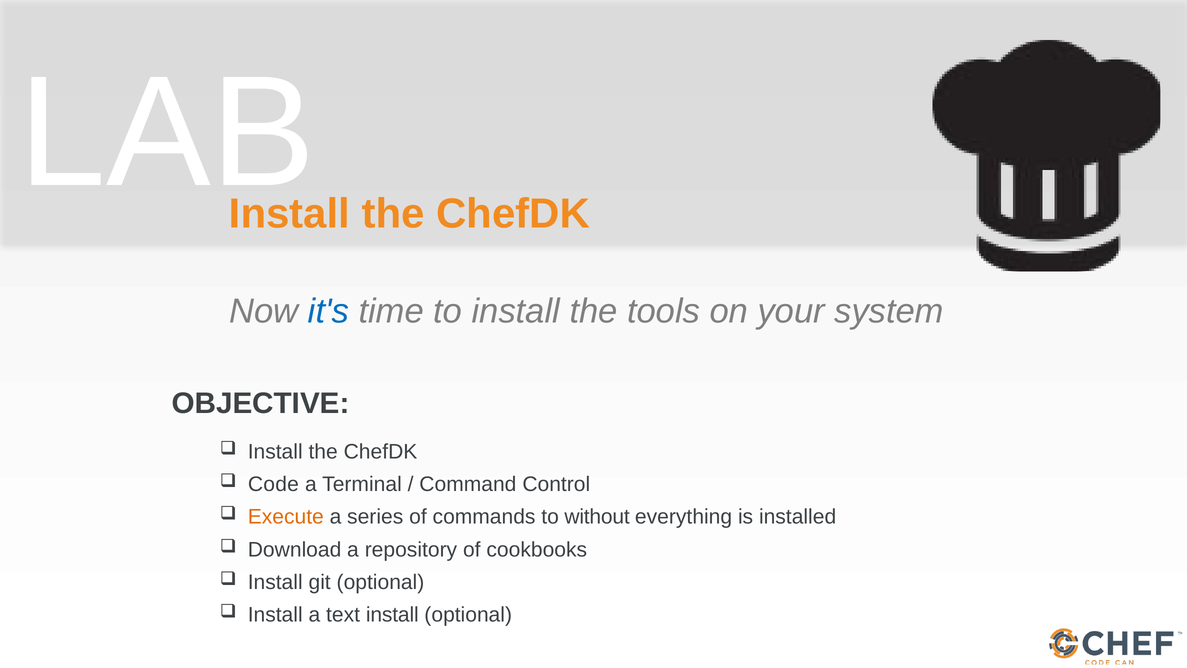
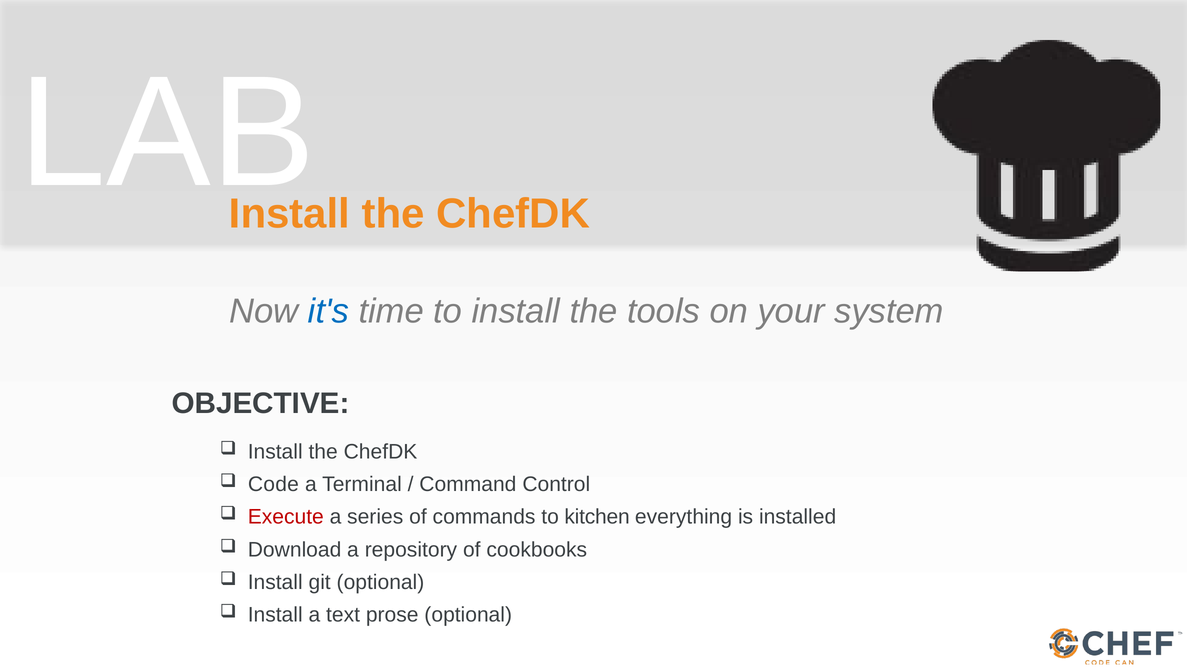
Execute colour: orange -> red
without: without -> kitchen
text install: install -> prose
